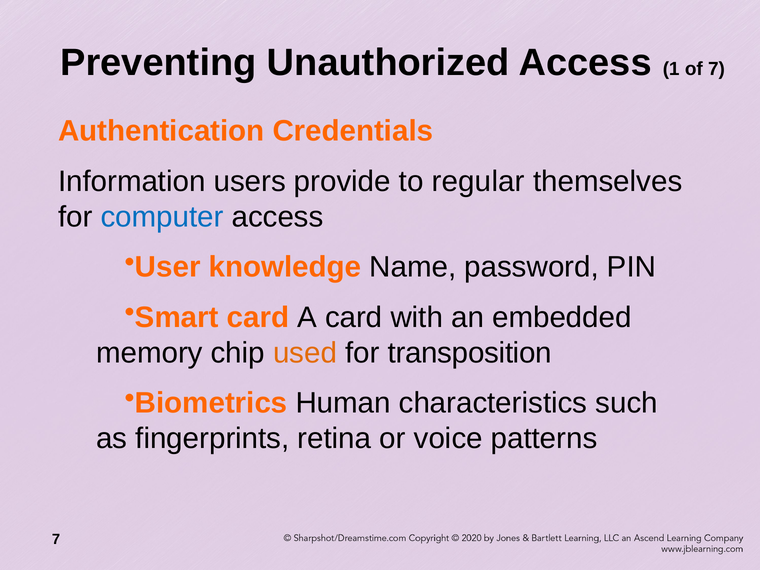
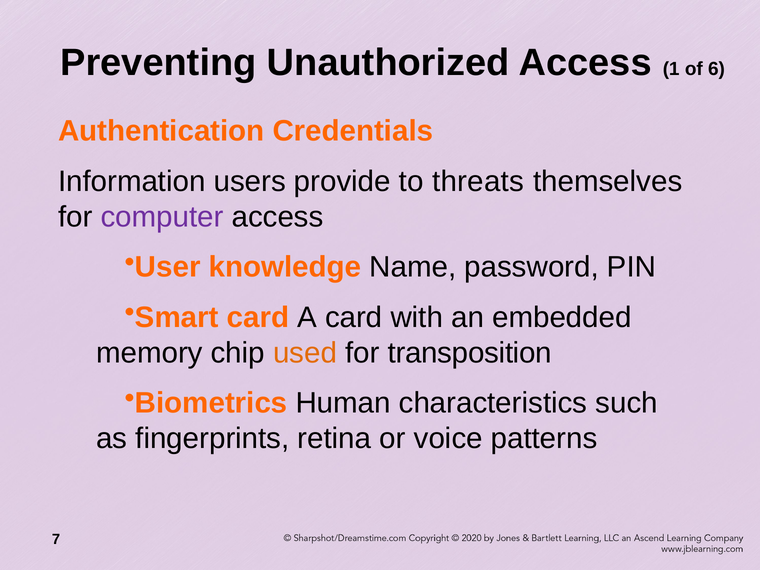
of 7: 7 -> 6
regular: regular -> threats
computer colour: blue -> purple
